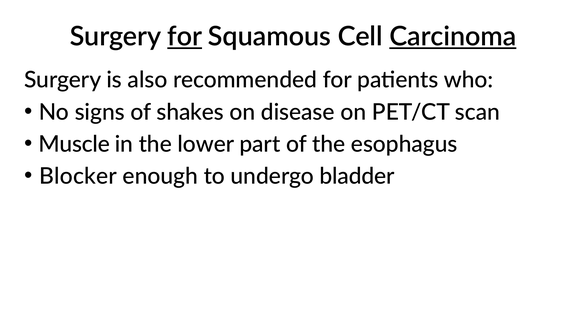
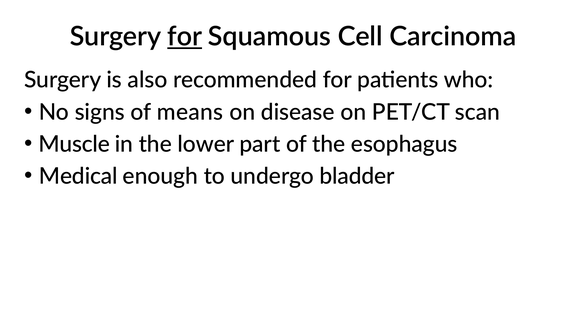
Carcinoma underline: present -> none
shakes: shakes -> means
Blocker: Blocker -> Medical
